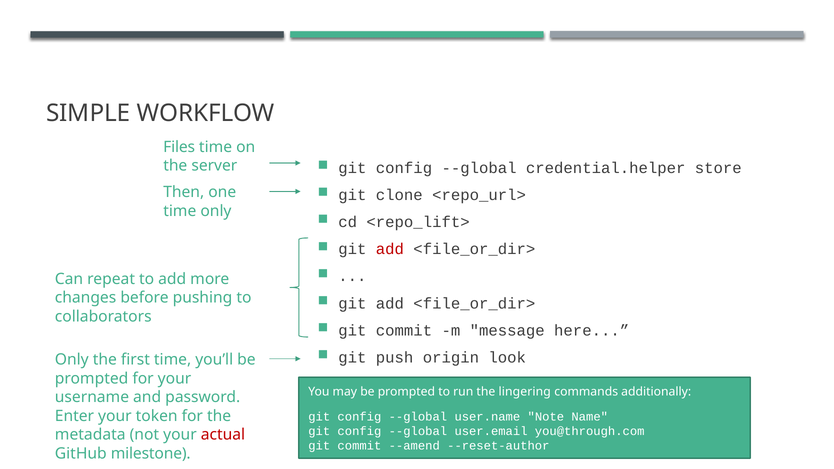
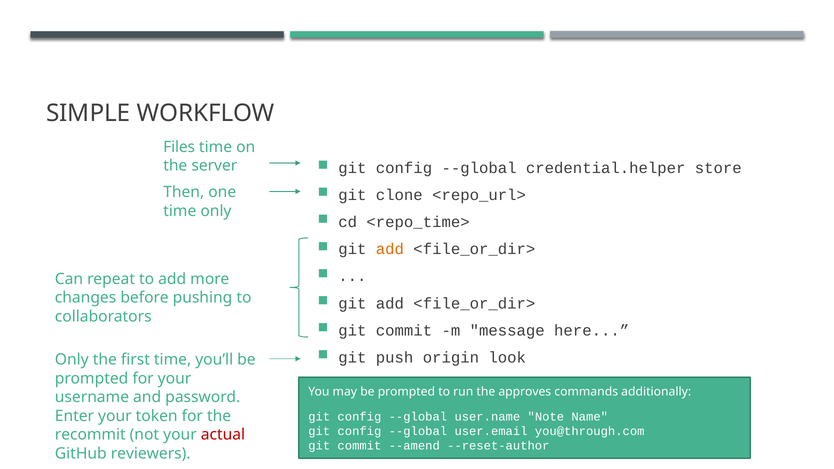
<repo_lift>: <repo_lift> -> <repo_time>
add at (390, 249) colour: red -> orange
lingering: lingering -> approves
metadata: metadata -> recommit
milestone: milestone -> reviewers
